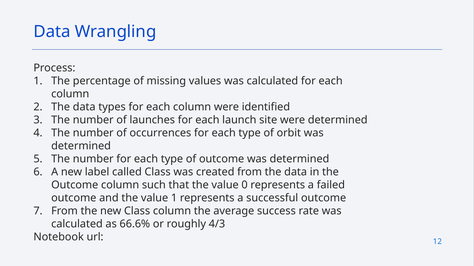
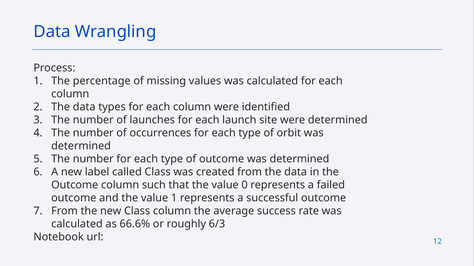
4/3: 4/3 -> 6/3
